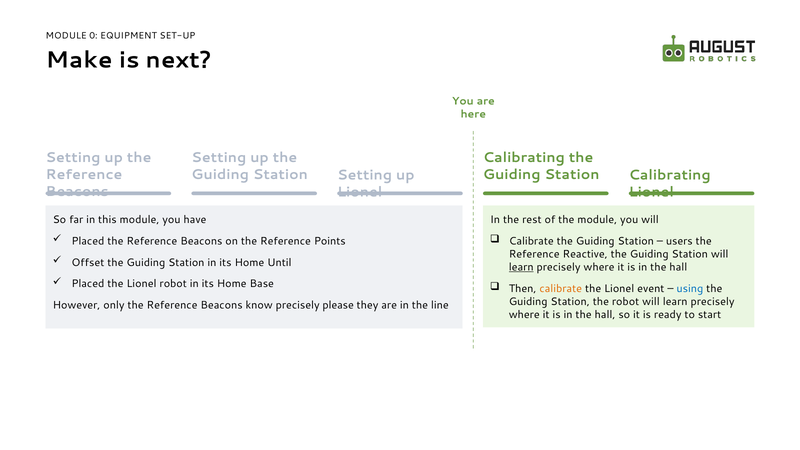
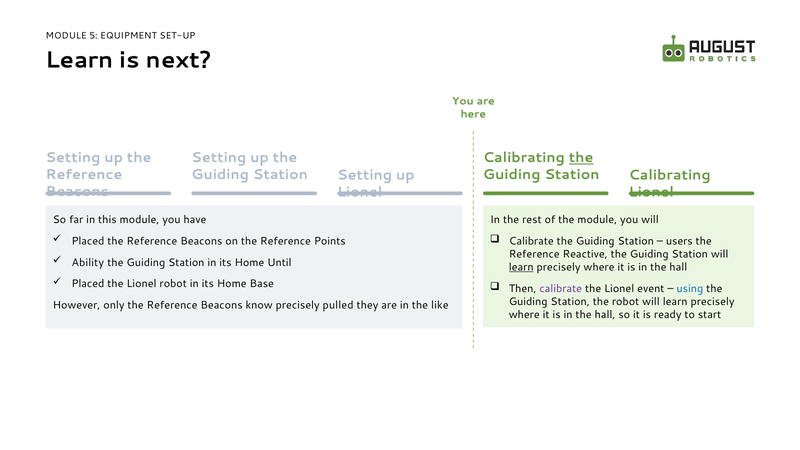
0: 0 -> 5
Make at (79, 60): Make -> Learn
the at (581, 158) underline: none -> present
Offset: Offset -> Ability
calibrate at (561, 288) colour: orange -> purple
please: please -> pulled
line: line -> like
